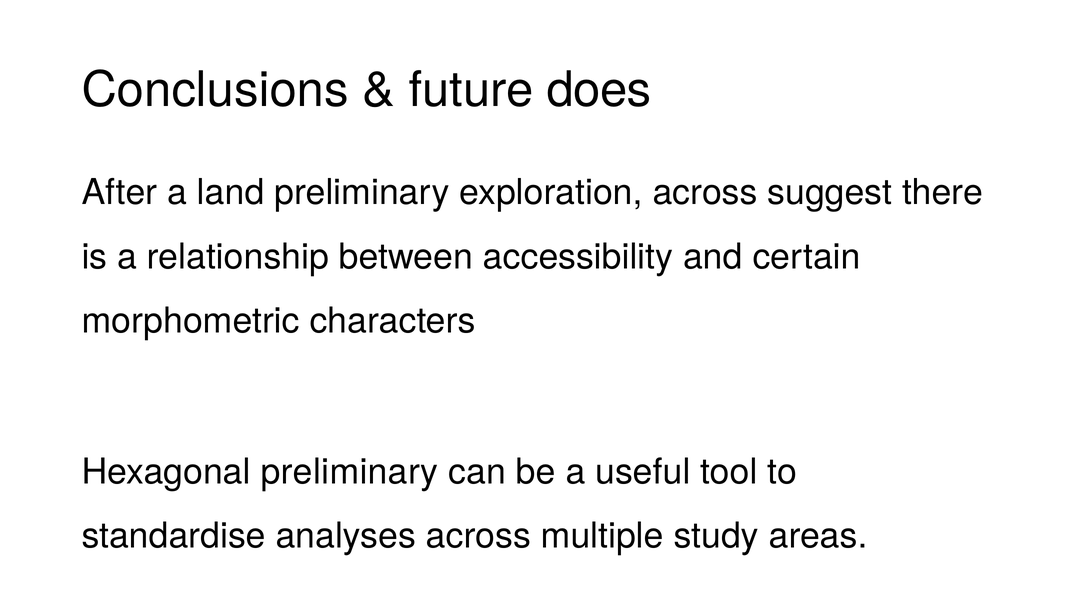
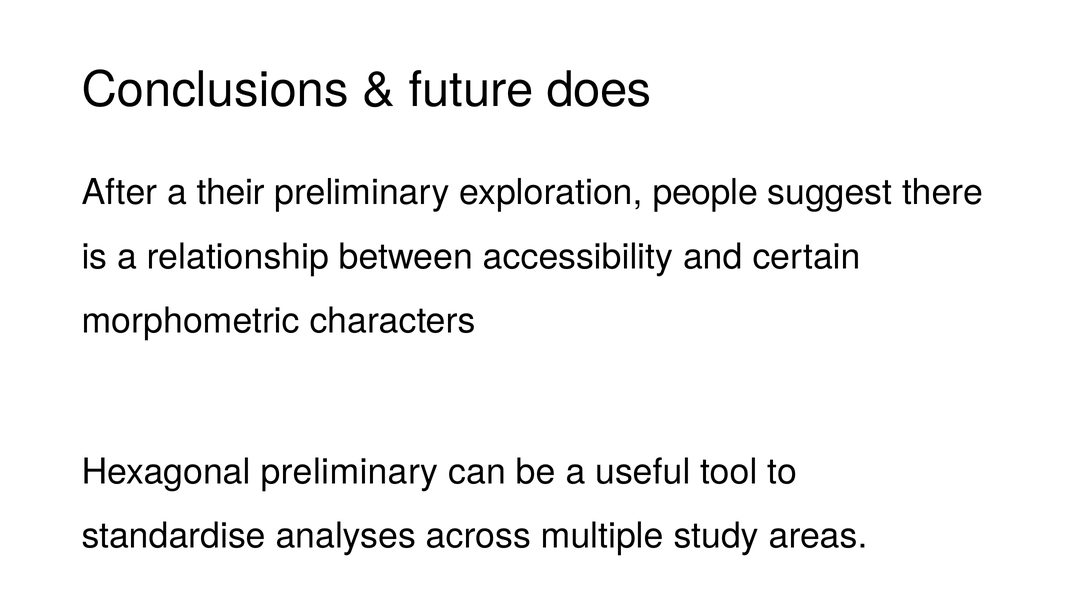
land: land -> their
exploration across: across -> people
